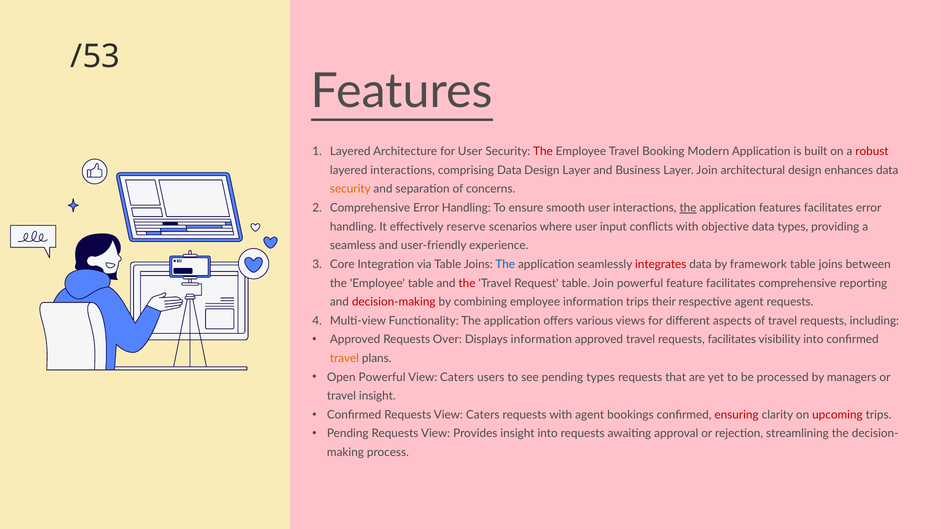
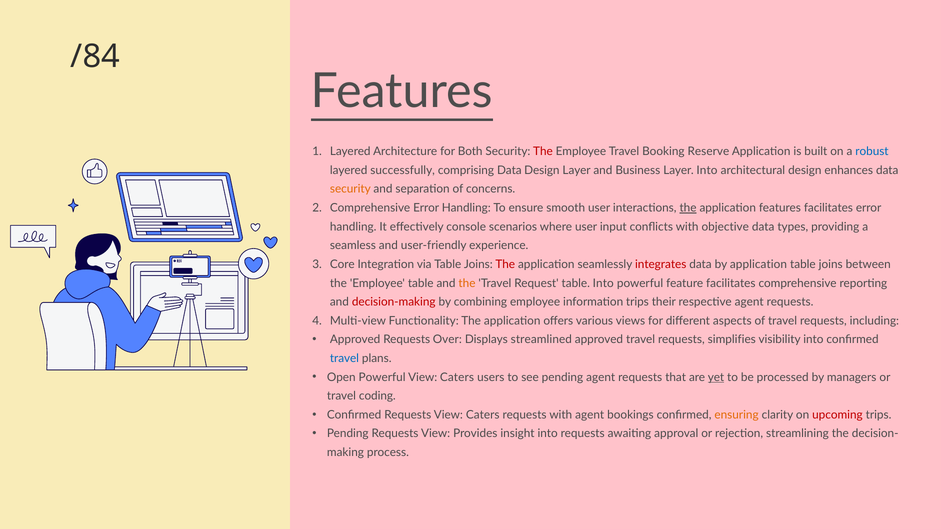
/53: /53 -> /84
for User: User -> Both
Modern: Modern -> Reserve
robust colour: red -> blue
layered interactions: interactions -> successfully
Layer Join: Join -> Into
reserve: reserve -> console
The at (505, 264) colour: blue -> red
by framework: framework -> application
the at (467, 283) colour: red -> orange
table Join: Join -> Into
Displays information: information -> streamlined
requests facilitates: facilitates -> simplifies
travel at (344, 359) colour: orange -> blue
pending types: types -> agent
yet underline: none -> present
travel insight: insight -> coding
ensuring colour: red -> orange
